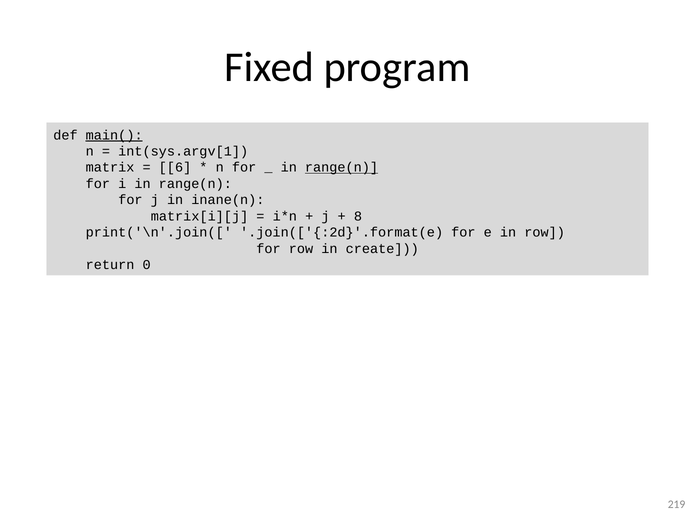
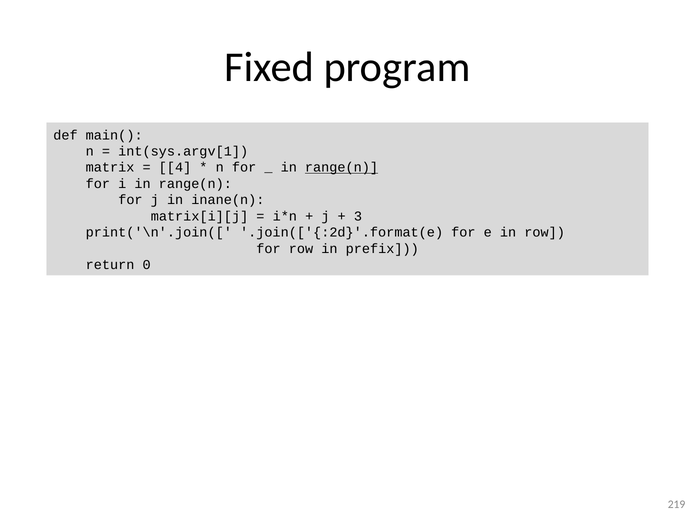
main( underline: present -> none
6: 6 -> 4
8: 8 -> 3
create: create -> prefix
